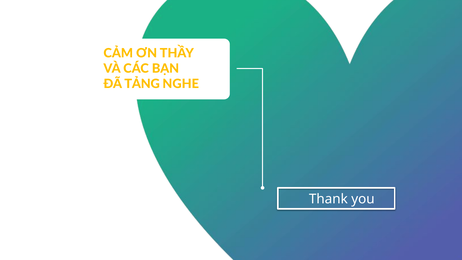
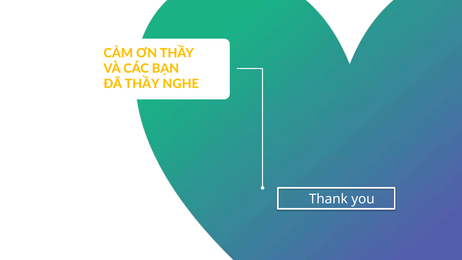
ĐÃ TẢNG: TẢNG -> THẦY
